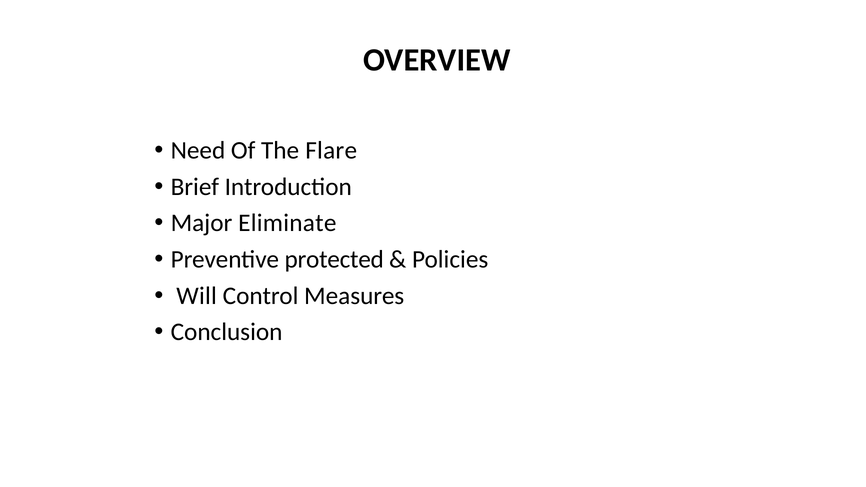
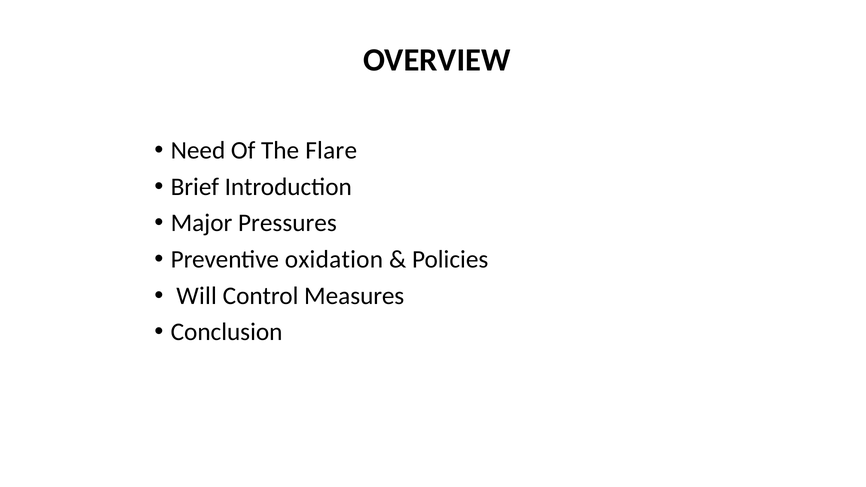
Eliminate: Eliminate -> Pressures
protected: protected -> oxidation
